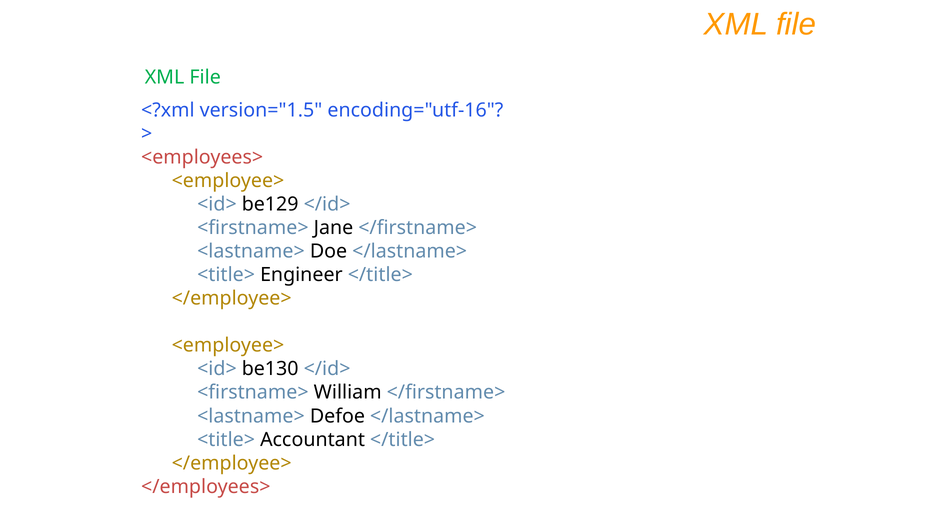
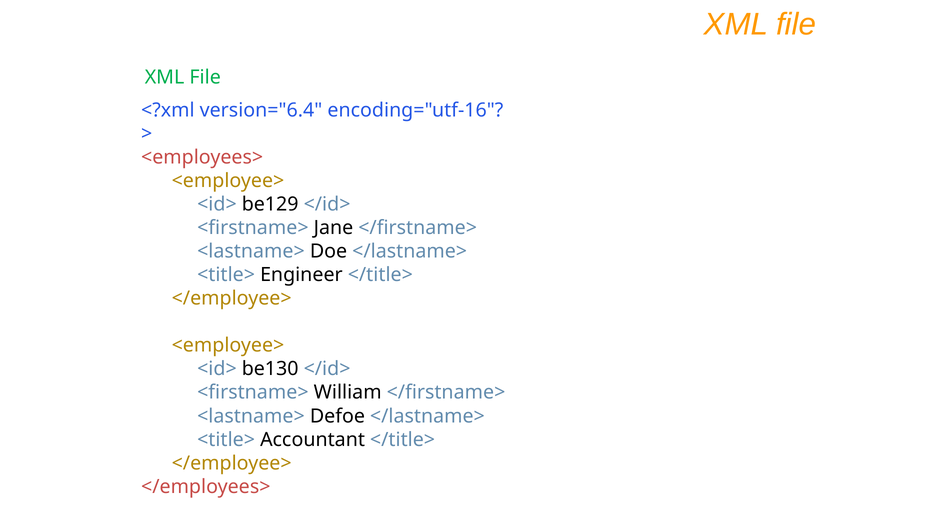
version="1.5: version="1.5 -> version="6.4
